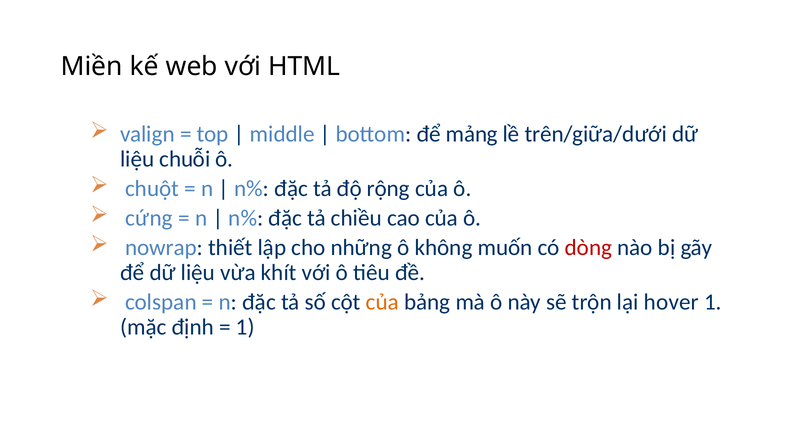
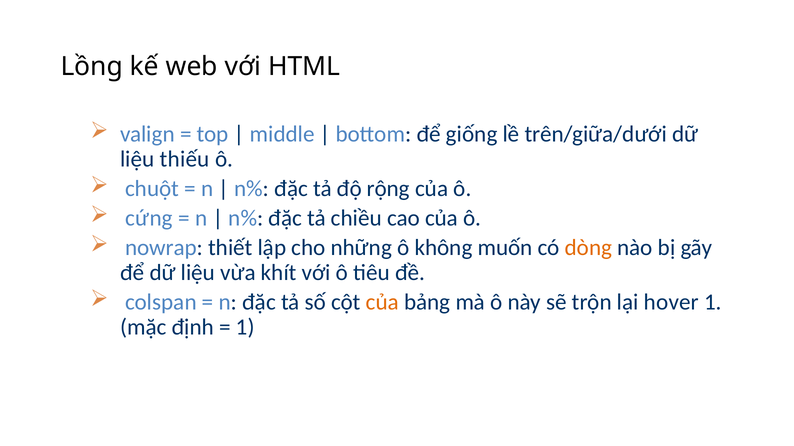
Miền: Miền -> Lồng
mảng: mảng -> giống
chuỗi: chuỗi -> thiếu
dòng colour: red -> orange
